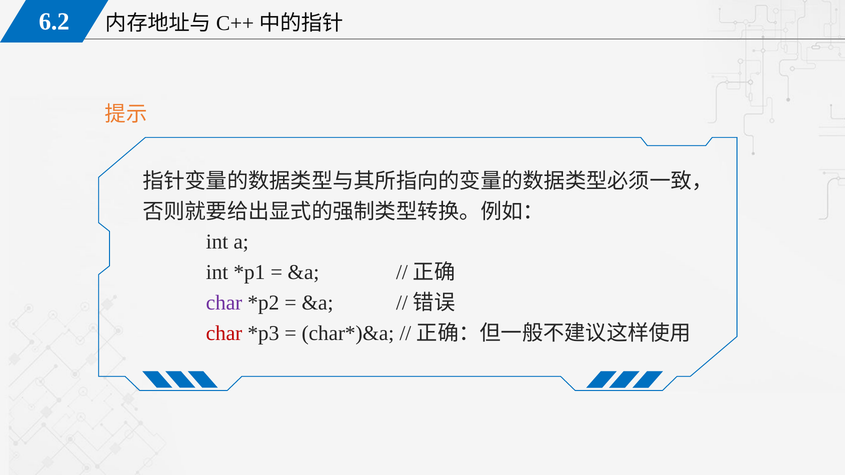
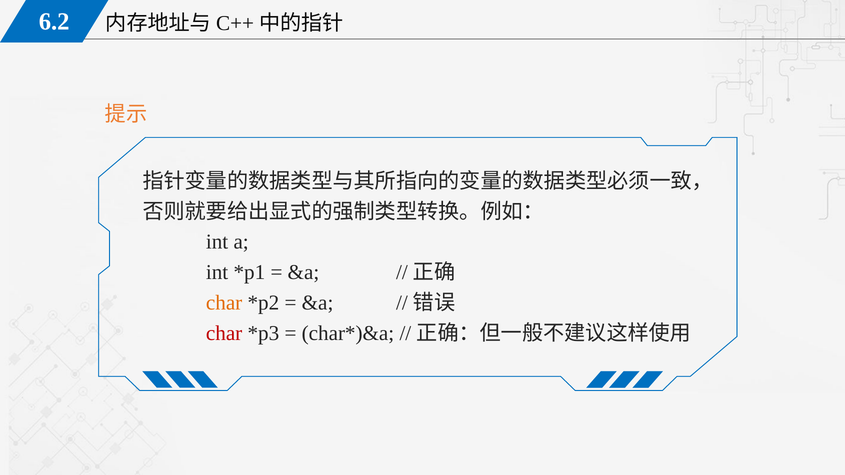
char at (224, 303) colour: purple -> orange
